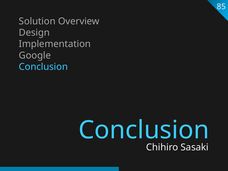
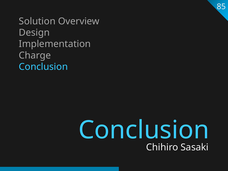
Google: Google -> Charge
